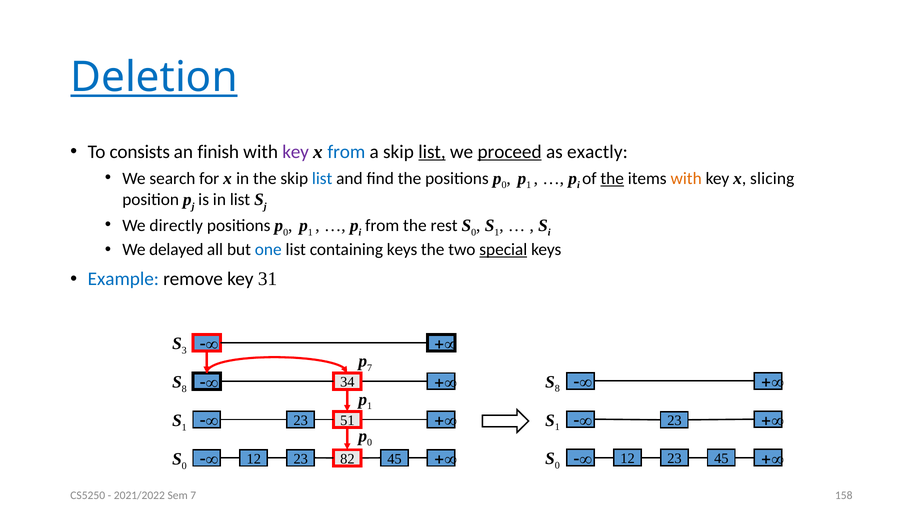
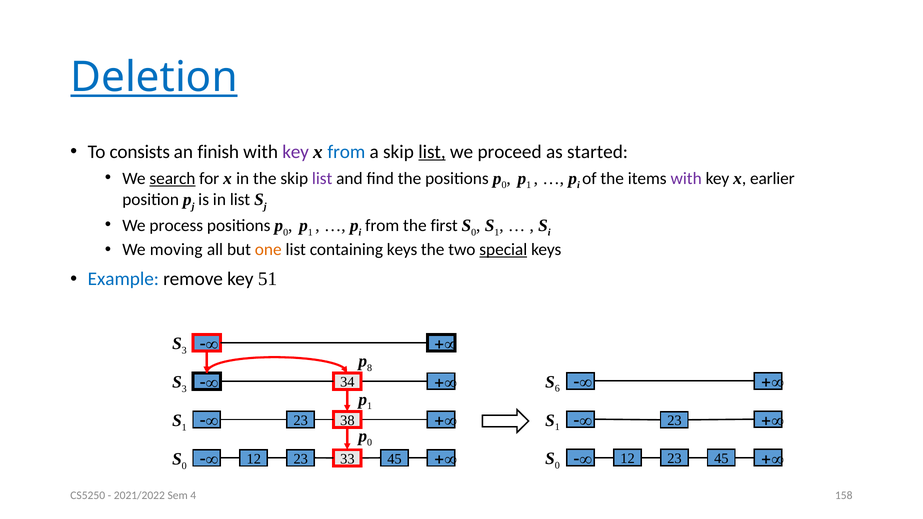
proceed underline: present -> none
exactly: exactly -> started
search underline: none -> present
list at (322, 179) colour: blue -> purple
the at (612, 179) underline: present -> none
with at (686, 179) colour: orange -> purple
slicing: slicing -> earlier
directly: directly -> process
rest: rest -> first
delayed: delayed -> moving
one colour: blue -> orange
31: 31 -> 51
7 at (370, 368): 7 -> 8
8 at (557, 389): 8 -> 6
8 at (184, 389): 8 -> 3
51: 51 -> 38
82: 82 -> 33
Sem 7: 7 -> 4
